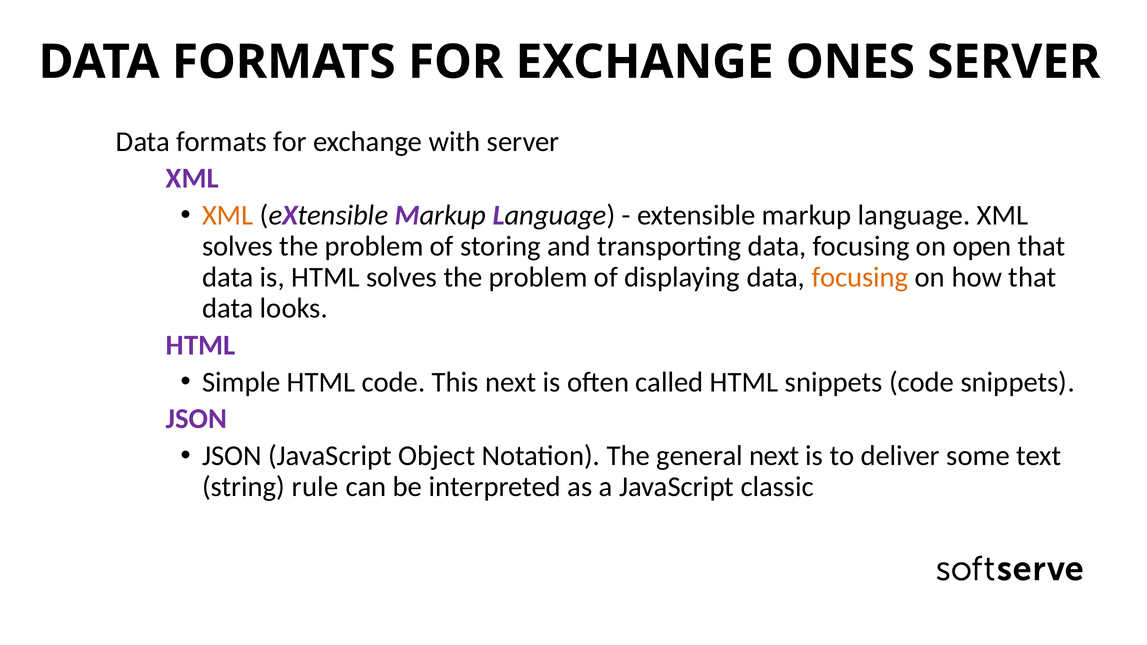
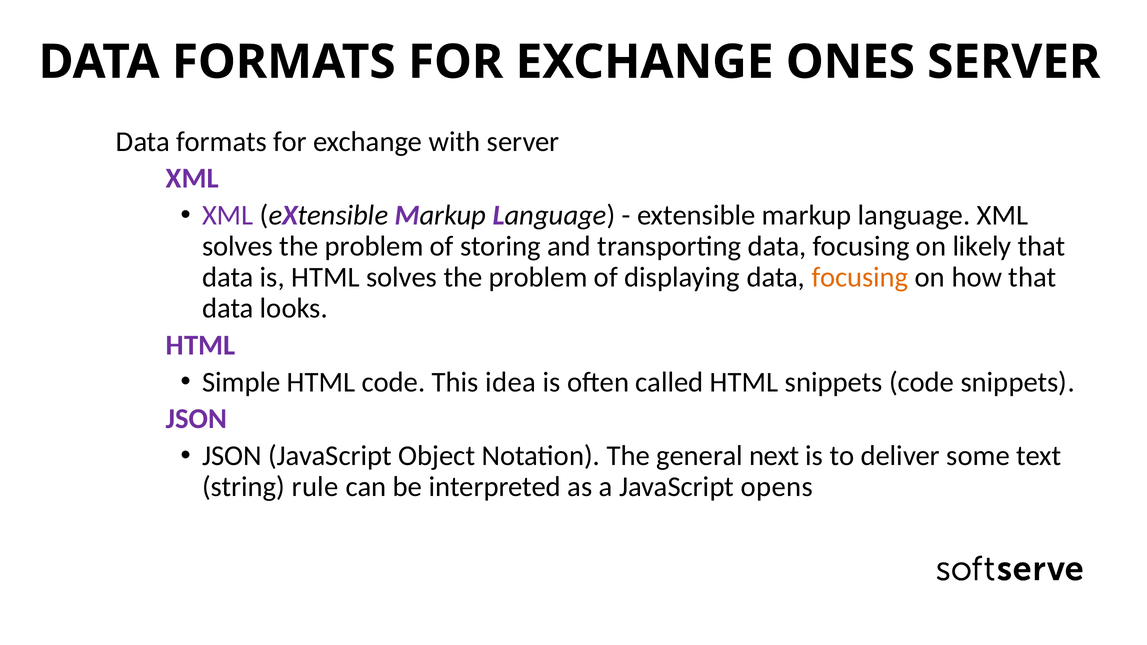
XML at (228, 215) colour: orange -> purple
open: open -> likely
This next: next -> idea
classic: classic -> opens
